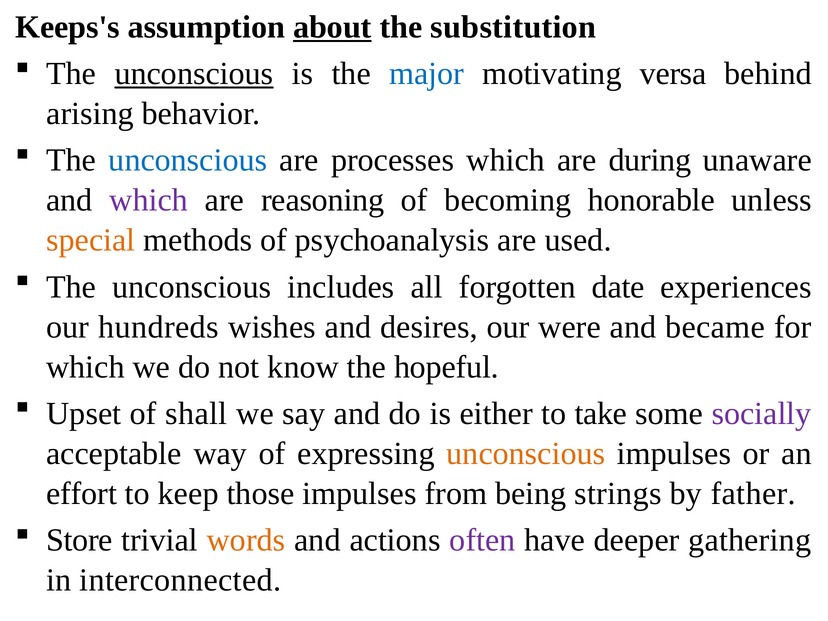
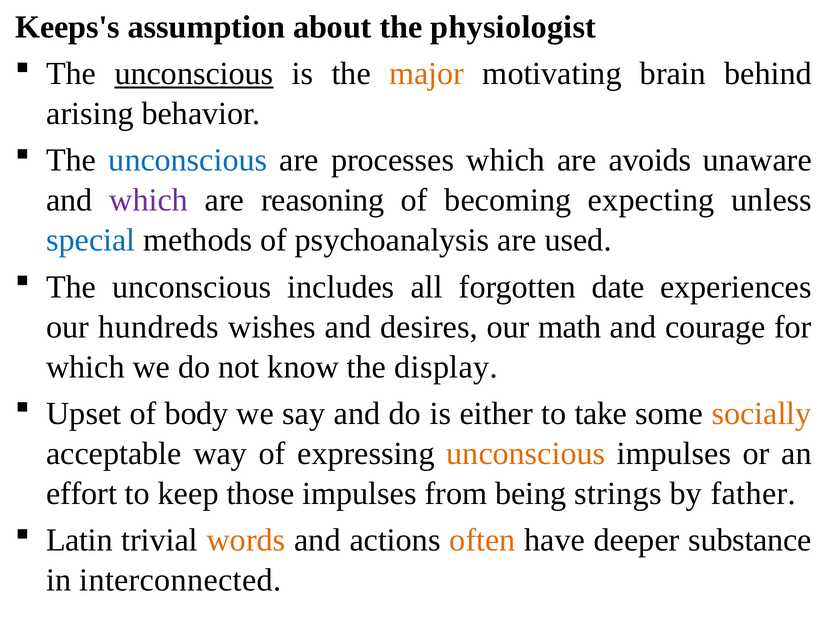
about underline: present -> none
substitution: substitution -> physiologist
major colour: blue -> orange
versa: versa -> brain
during: during -> avoids
honorable: honorable -> expecting
special colour: orange -> blue
were: were -> math
became: became -> courage
hopeful: hopeful -> display
shall: shall -> body
socially colour: purple -> orange
Store: Store -> Latin
often colour: purple -> orange
gathering: gathering -> substance
